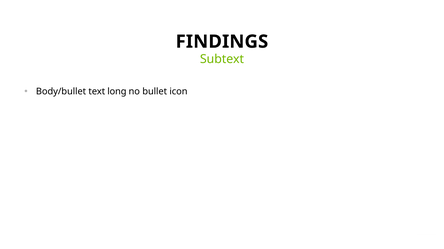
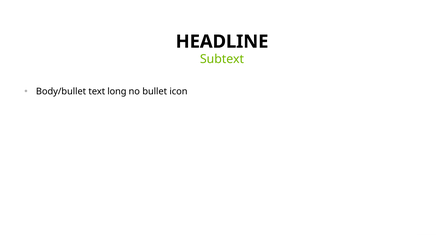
FINDINGS: FINDINGS -> HEADLINE
